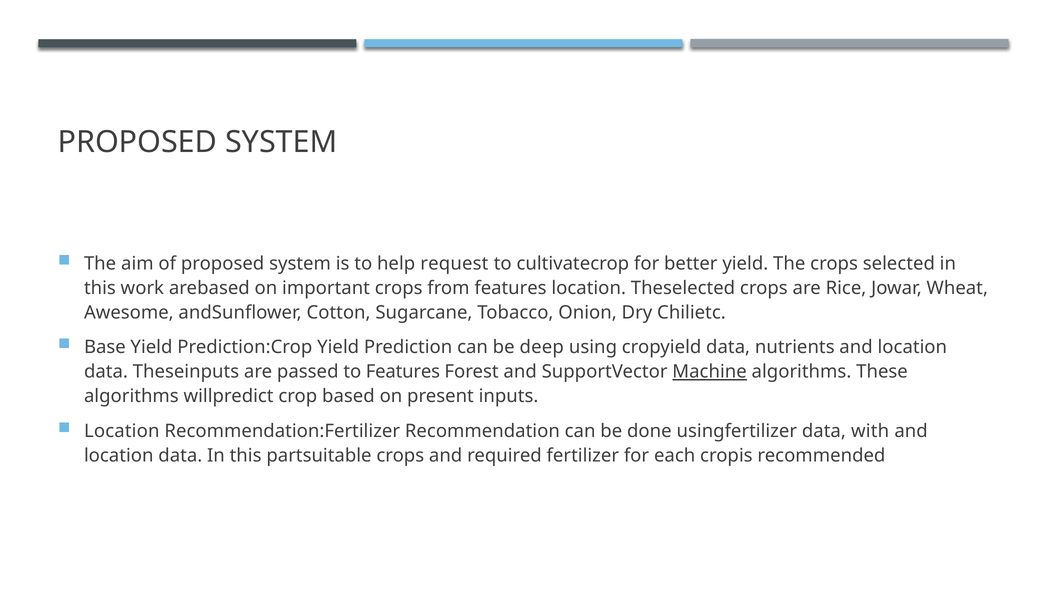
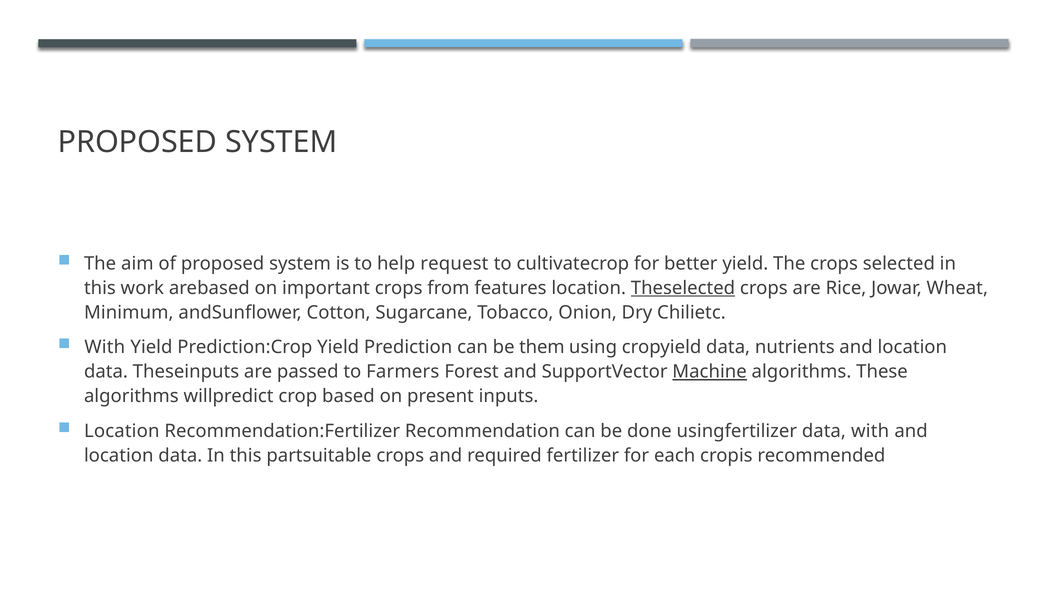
Theselected underline: none -> present
Awesome: Awesome -> Minimum
Base at (105, 347): Base -> With
deep: deep -> them
to Features: Features -> Farmers
